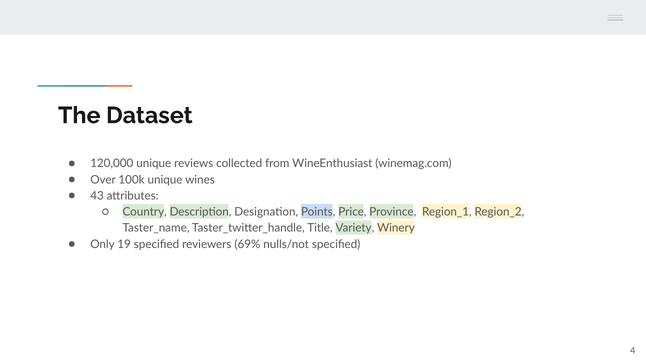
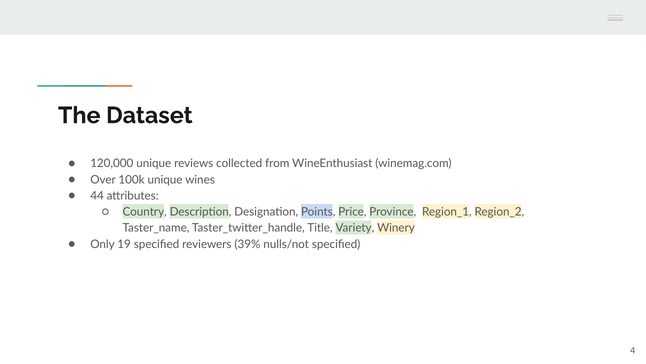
43: 43 -> 44
69%: 69% -> 39%
